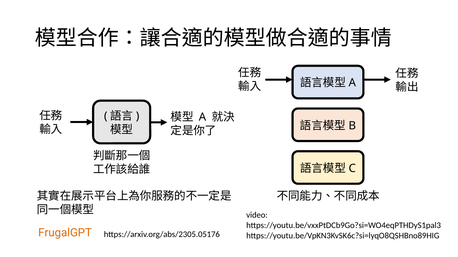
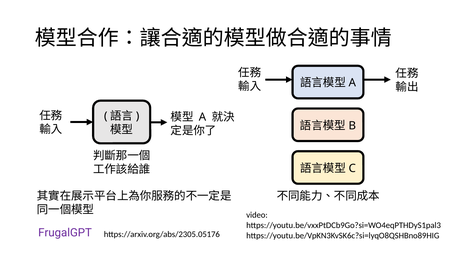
FrugalGPT colour: orange -> purple
